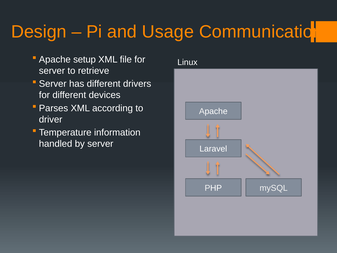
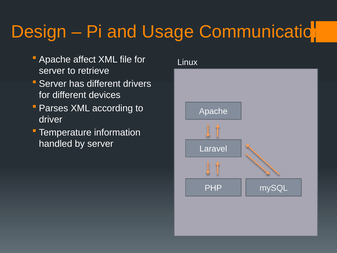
setup: setup -> affect
